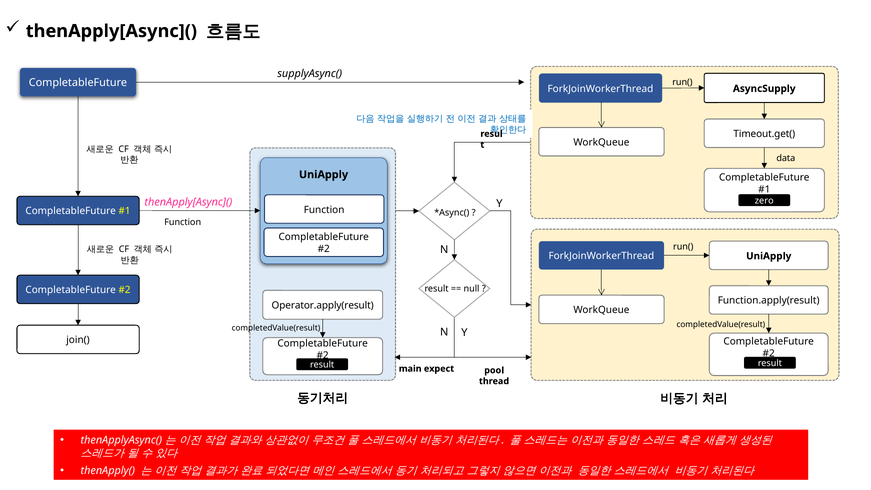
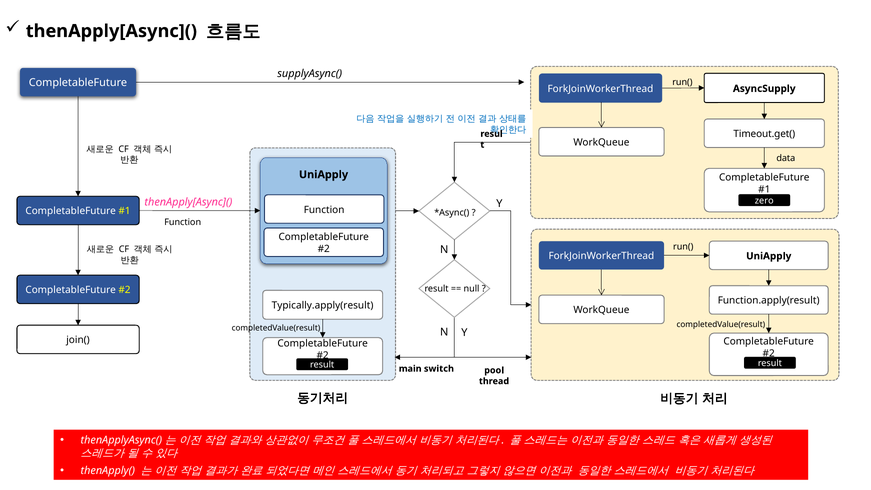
Operator.apply(result: Operator.apply(result -> Typically.apply(result
expect: expect -> switch
